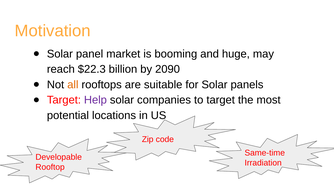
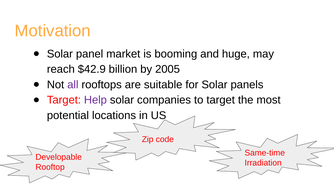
$22.3: $22.3 -> $42.9
2090: 2090 -> 2005
all colour: orange -> purple
